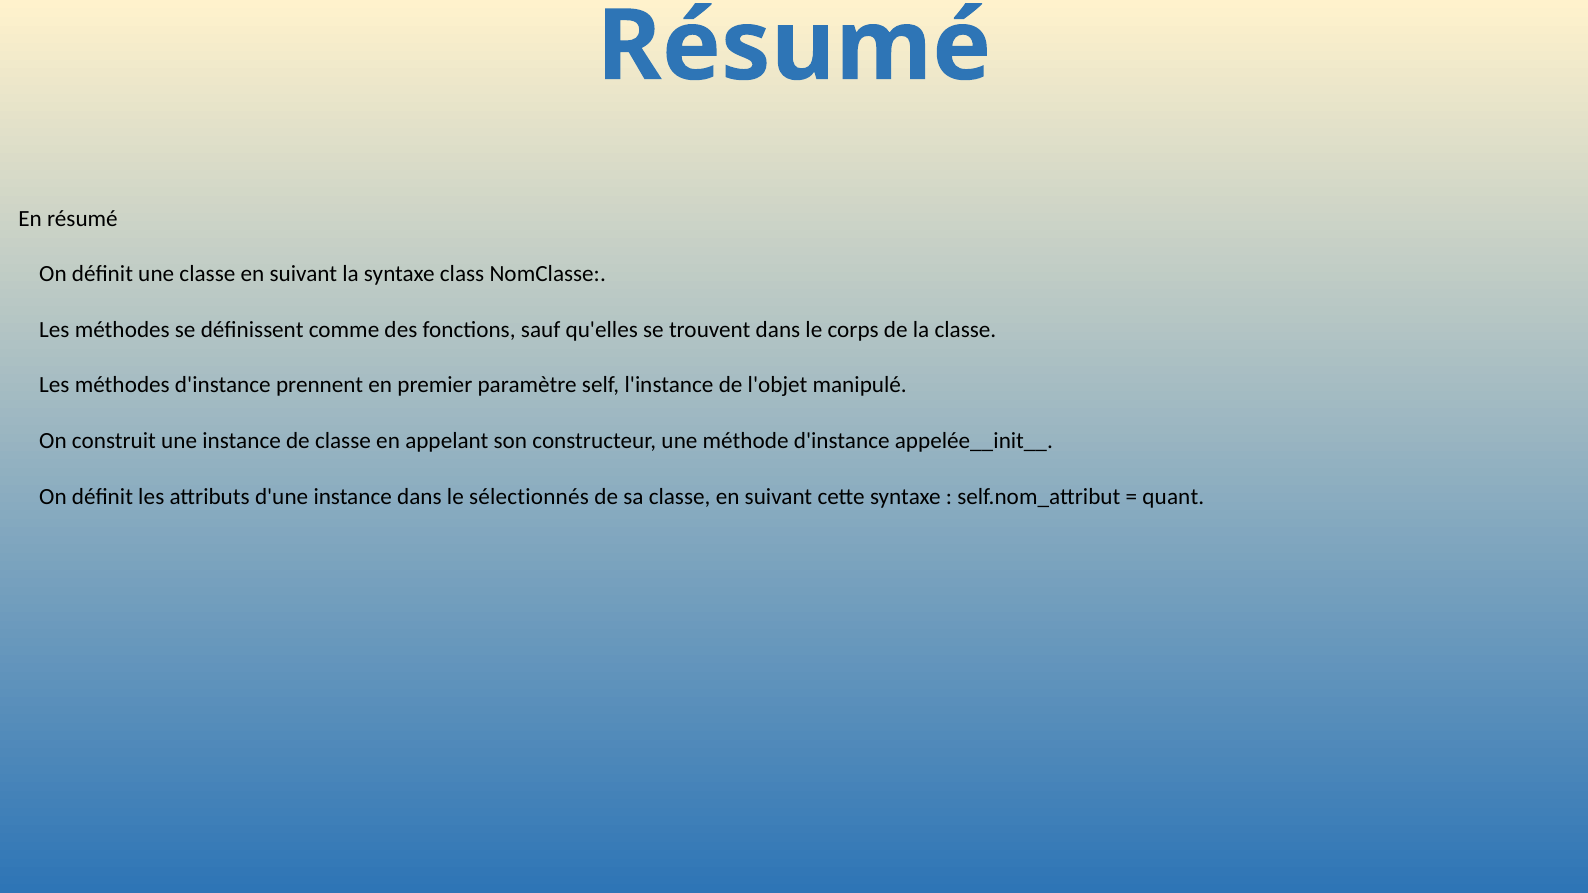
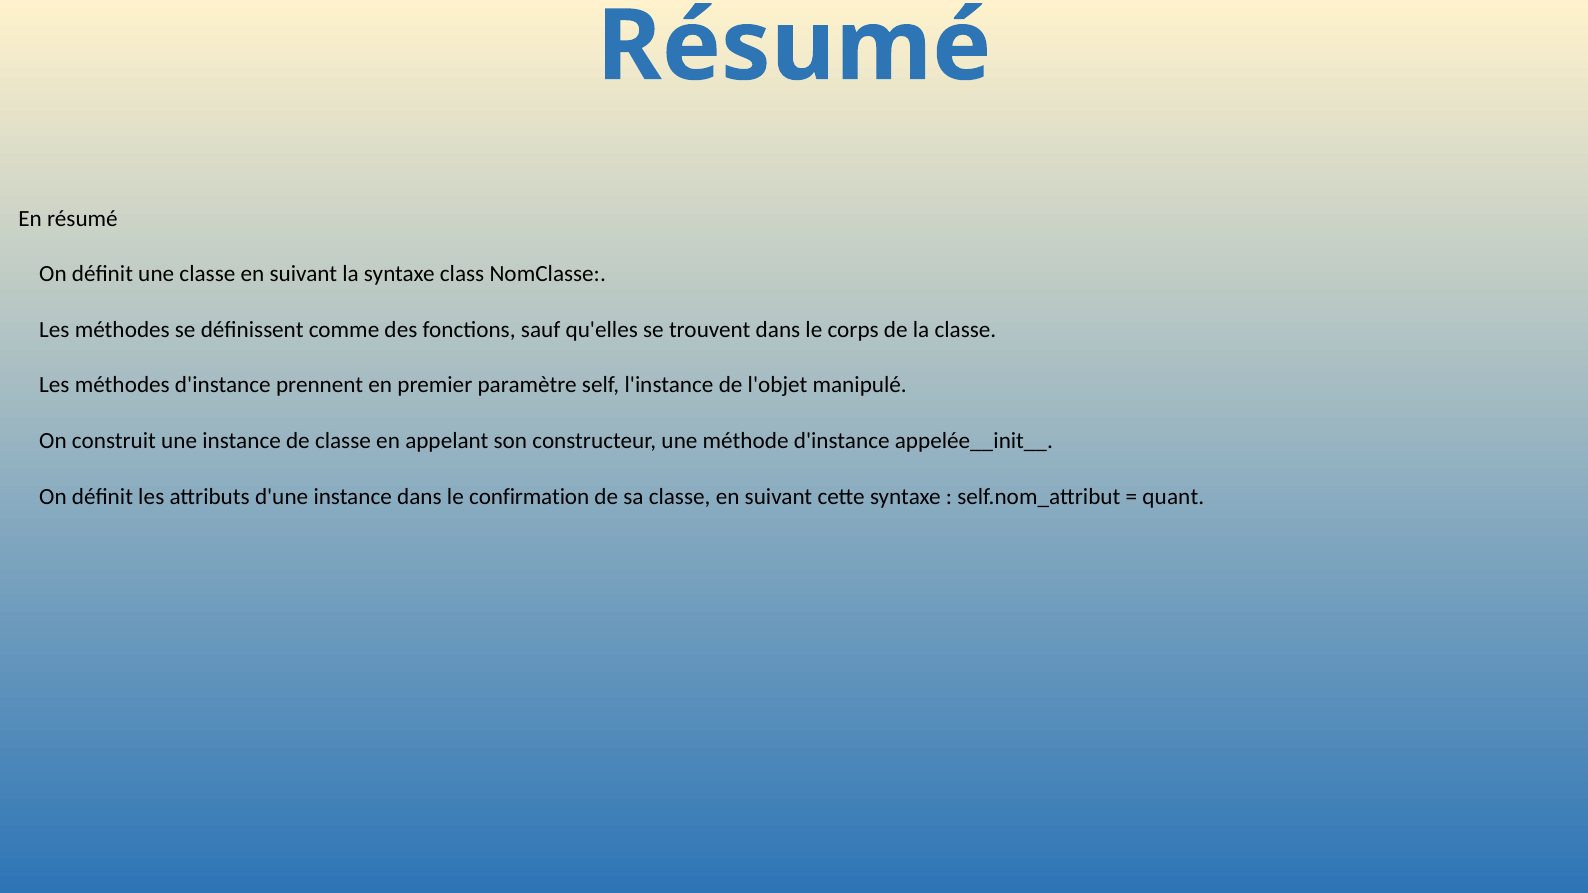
sélectionnés: sélectionnés -> confirmation
